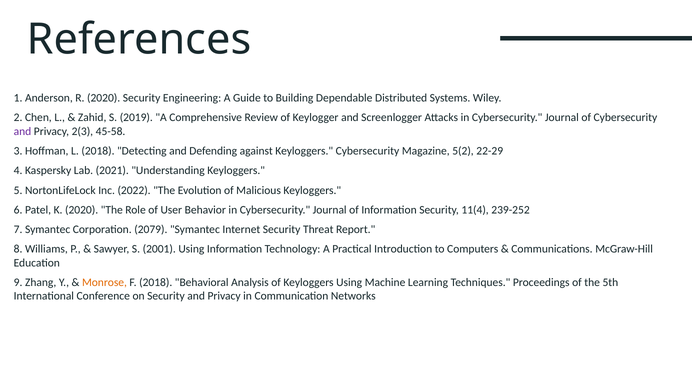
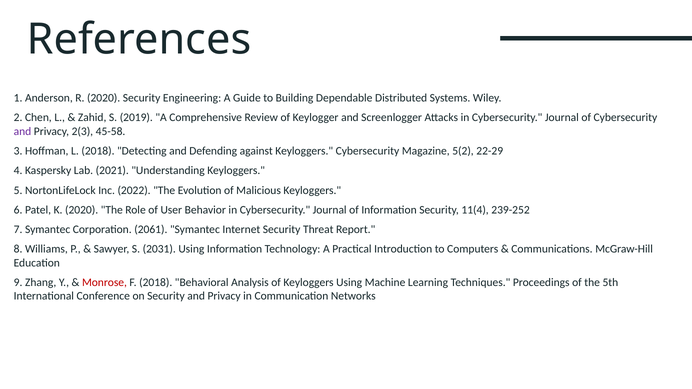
2079: 2079 -> 2061
2001: 2001 -> 2031
Monrose colour: orange -> red
